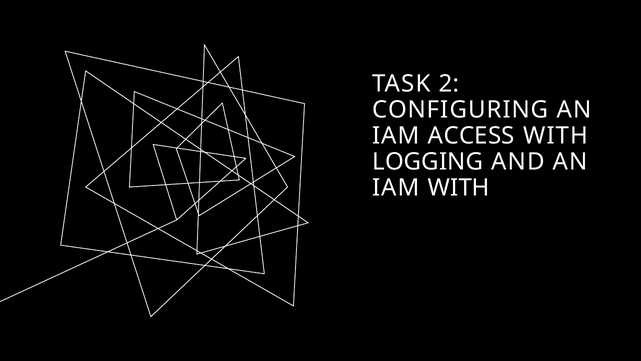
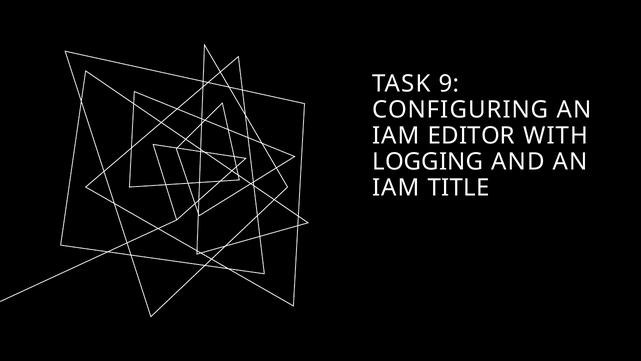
2: 2 -> 9
ACCESS: ACCESS -> EDITOR
IAM WITH: WITH -> TITLE
